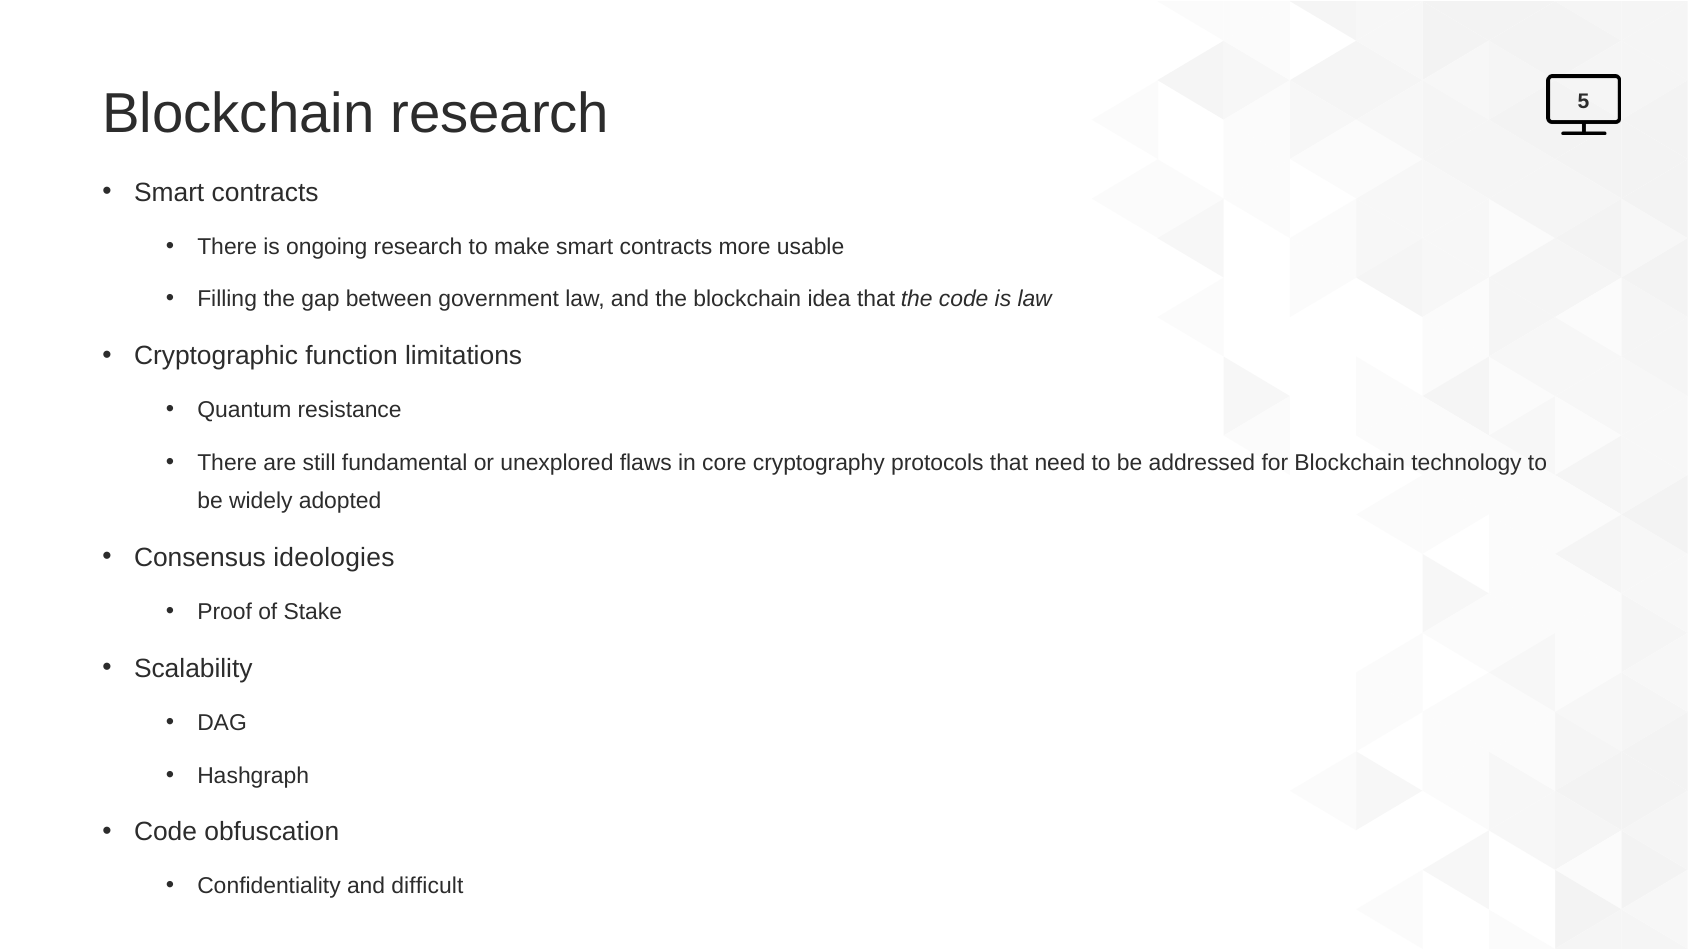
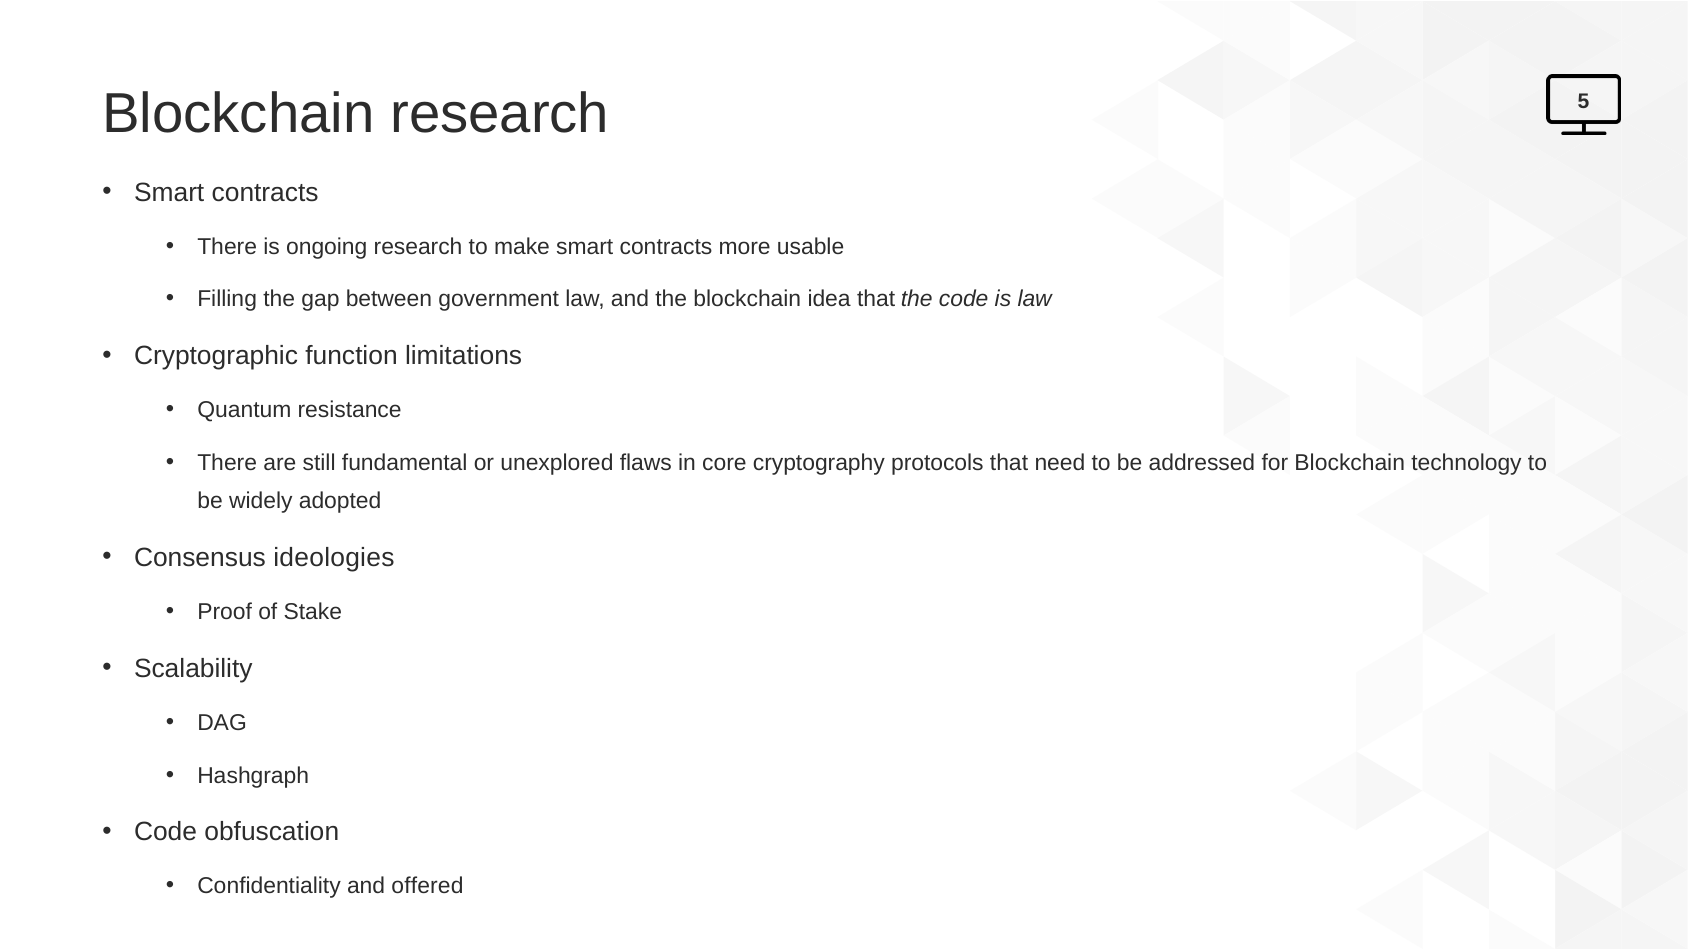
difficult: difficult -> offered
